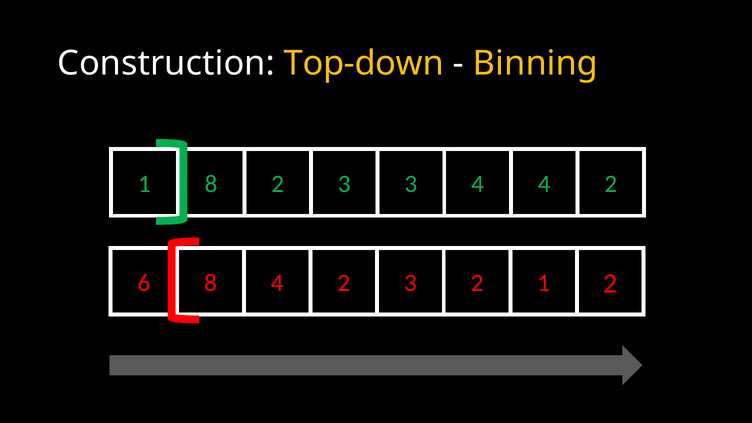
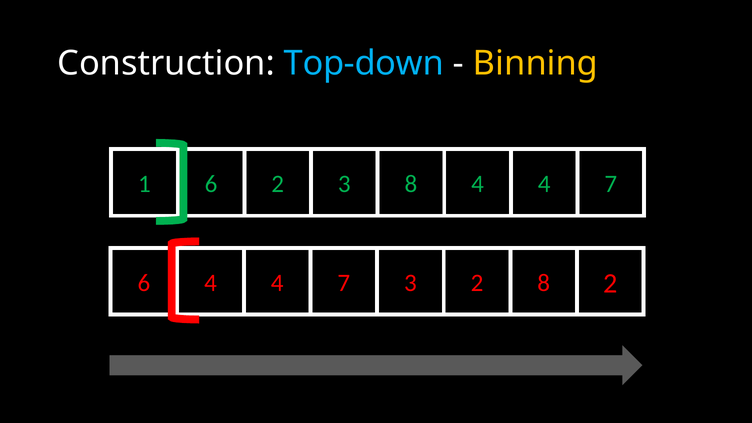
Top-down colour: yellow -> light blue
1 8: 8 -> 6
3 3: 3 -> 8
2 at (611, 184): 2 -> 7
6 8: 8 -> 4
2 at (344, 283): 2 -> 7
2 1: 1 -> 8
